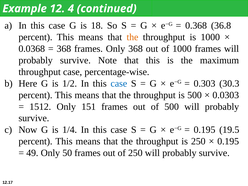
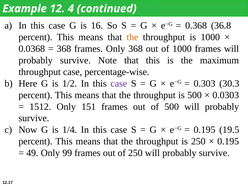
18: 18 -> 16
case at (119, 83) colour: blue -> purple
50: 50 -> 99
